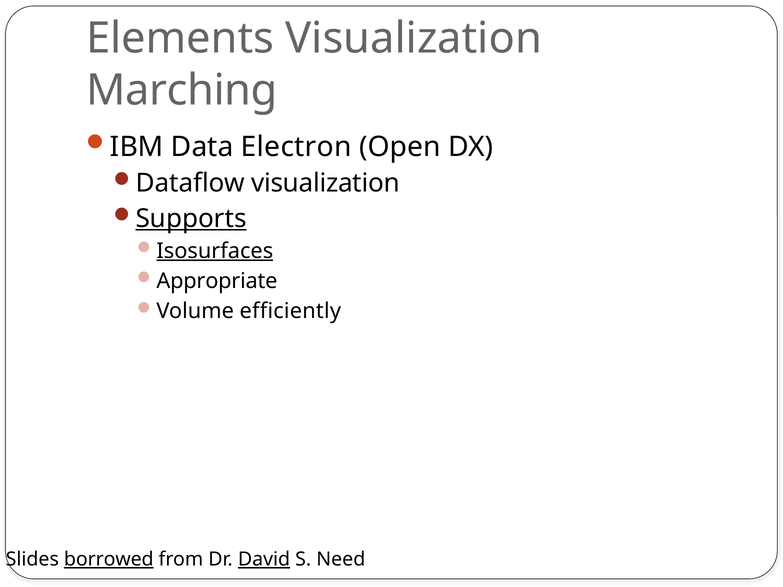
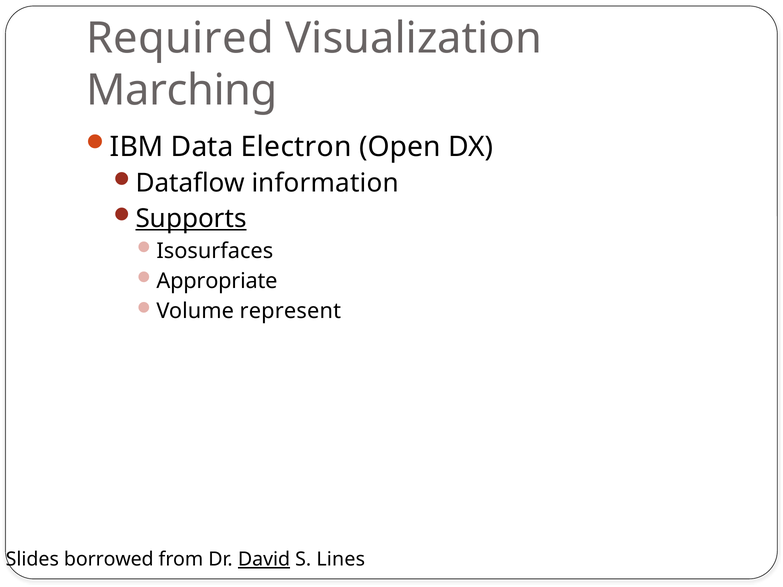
Elements: Elements -> Required
Dataflow visualization: visualization -> information
Isosurfaces underline: present -> none
efficiently: efficiently -> represent
borrowed underline: present -> none
Need: Need -> Lines
